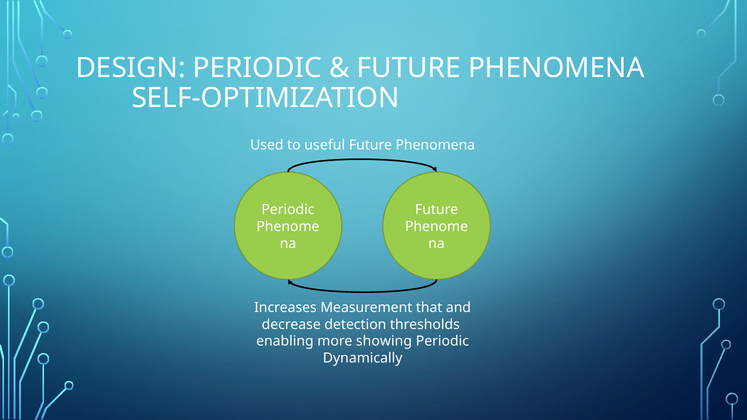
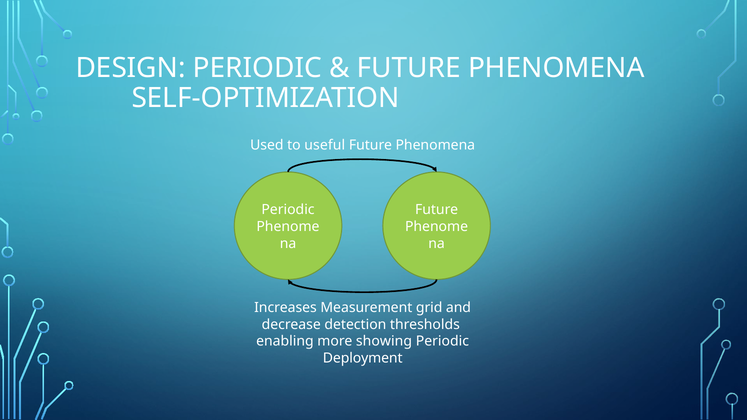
that: that -> grid
Dynamically: Dynamically -> Deployment
